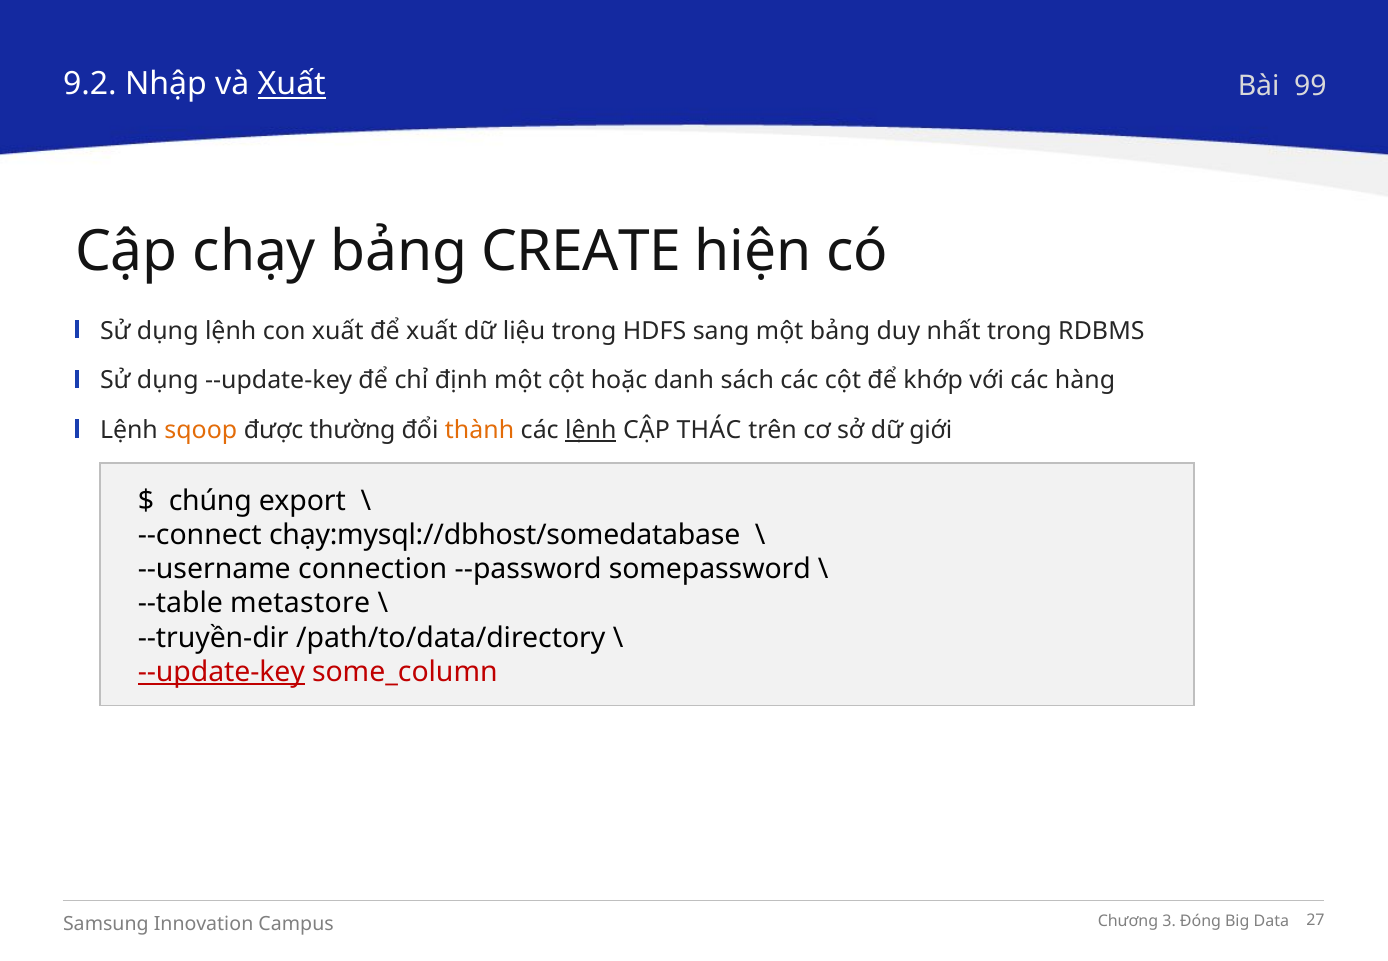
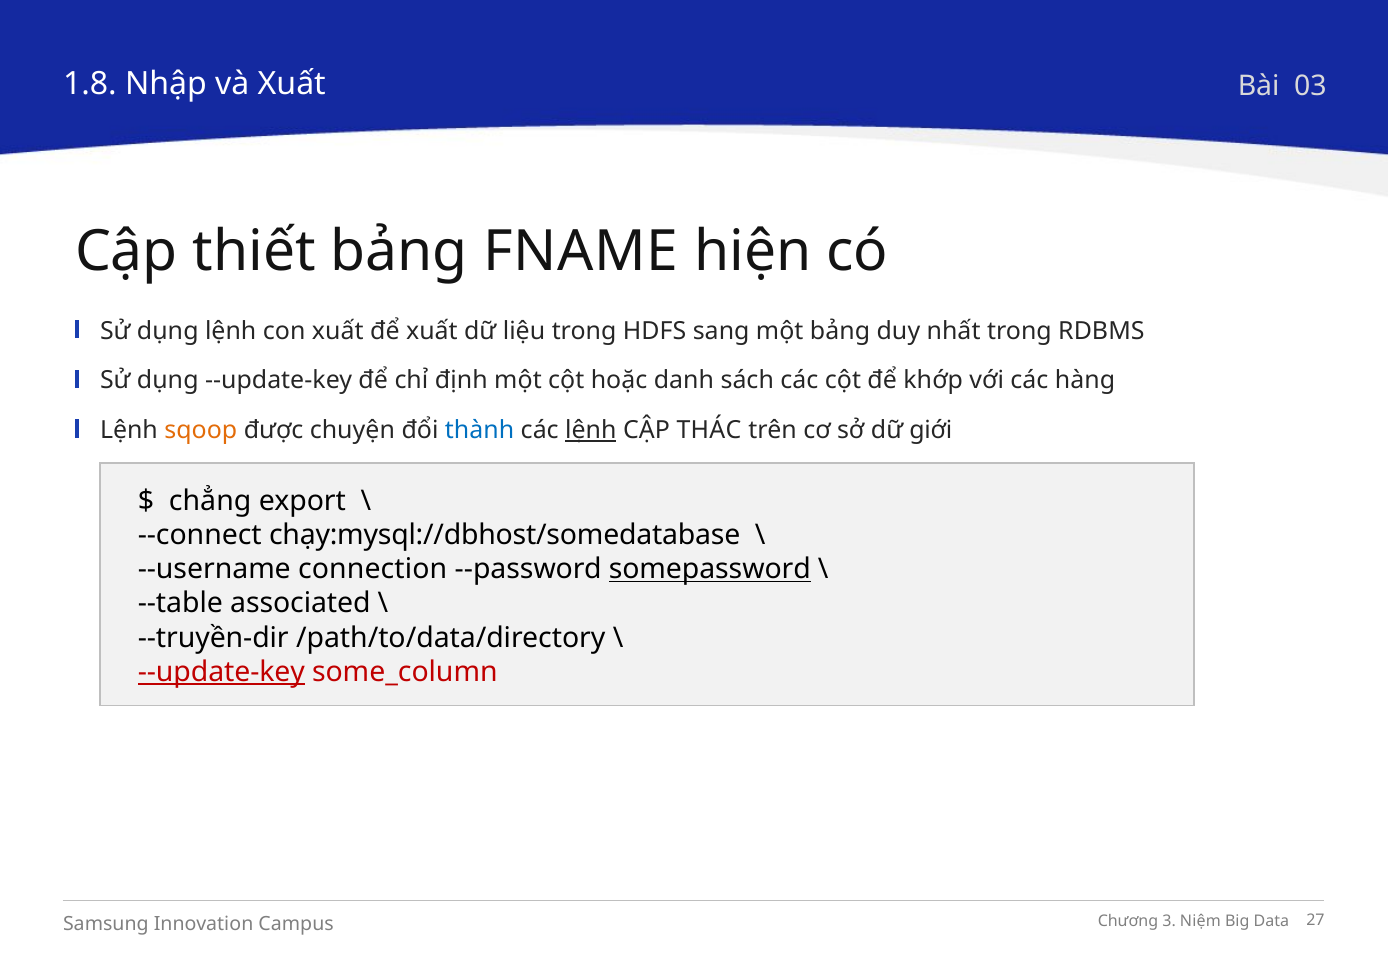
9.2: 9.2 -> 1.8
Xuất at (292, 84) underline: present -> none
99: 99 -> 03
chạy: chạy -> thiết
CREATE: CREATE -> FNAME
thường: thường -> chuyện
thành colour: orange -> blue
chúng: chúng -> chẳng
somepassword underline: none -> present
metastore: metastore -> associated
Đóng: Đóng -> Niệm
